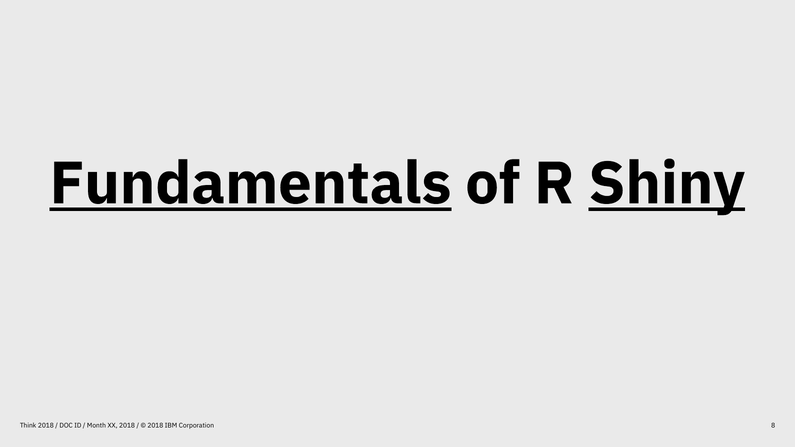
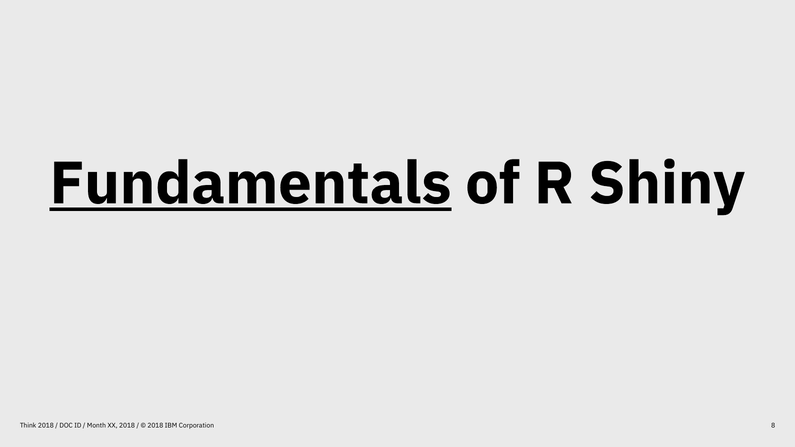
Shiny underline: present -> none
